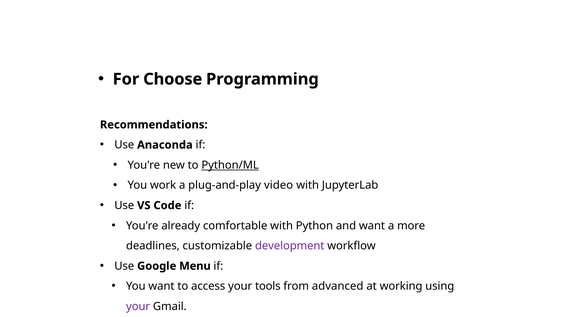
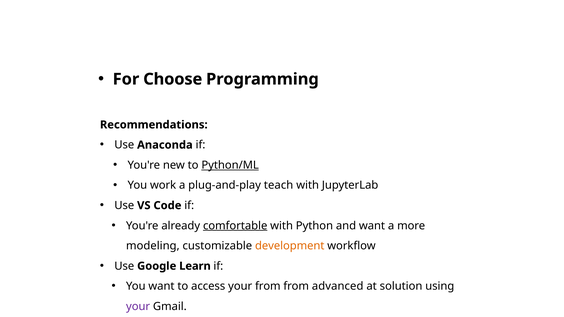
video: video -> teach
comfortable underline: none -> present
deadlines: deadlines -> modeling
development colour: purple -> orange
Menu: Menu -> Learn
your tools: tools -> from
working: working -> solution
